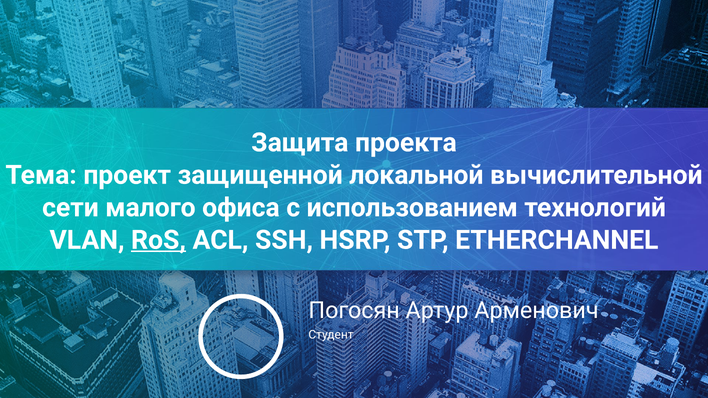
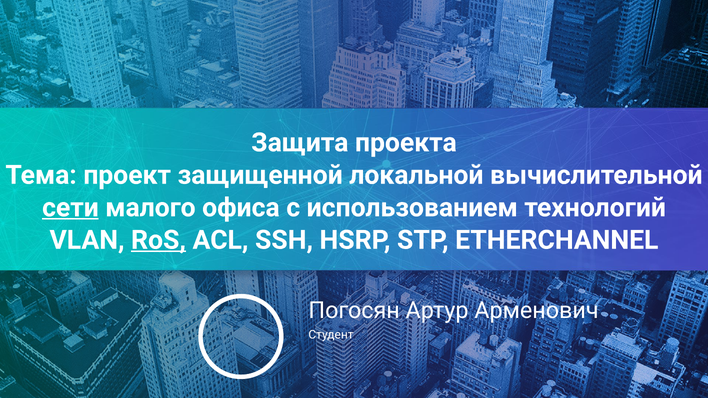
сети underline: none -> present
